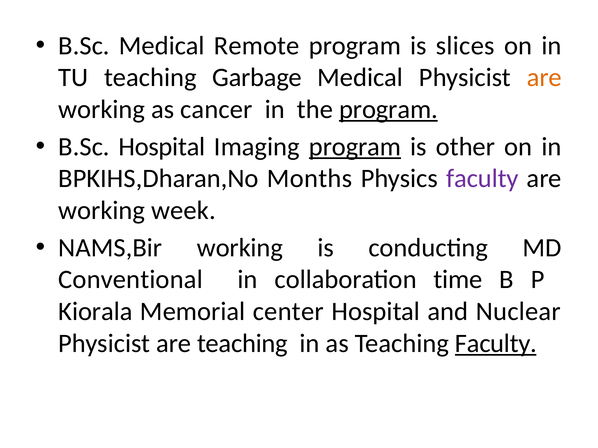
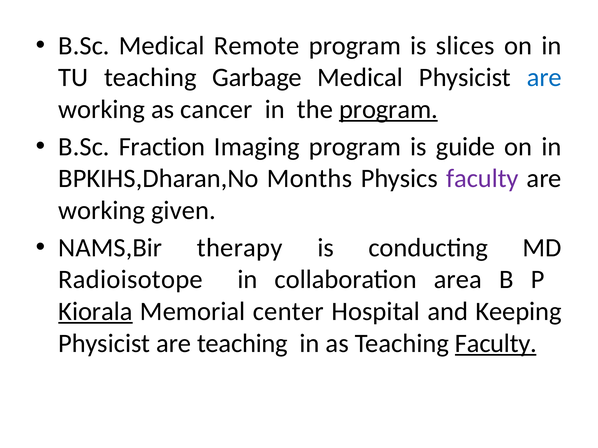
are at (544, 78) colour: orange -> blue
B.Sc Hospital: Hospital -> Fraction
program at (355, 147) underline: present -> none
other: other -> guide
week: week -> given
NAMS,Bir working: working -> therapy
Conventional: Conventional -> Radioisotope
time: time -> area
Kiorala underline: none -> present
Nuclear: Nuclear -> Keeping
